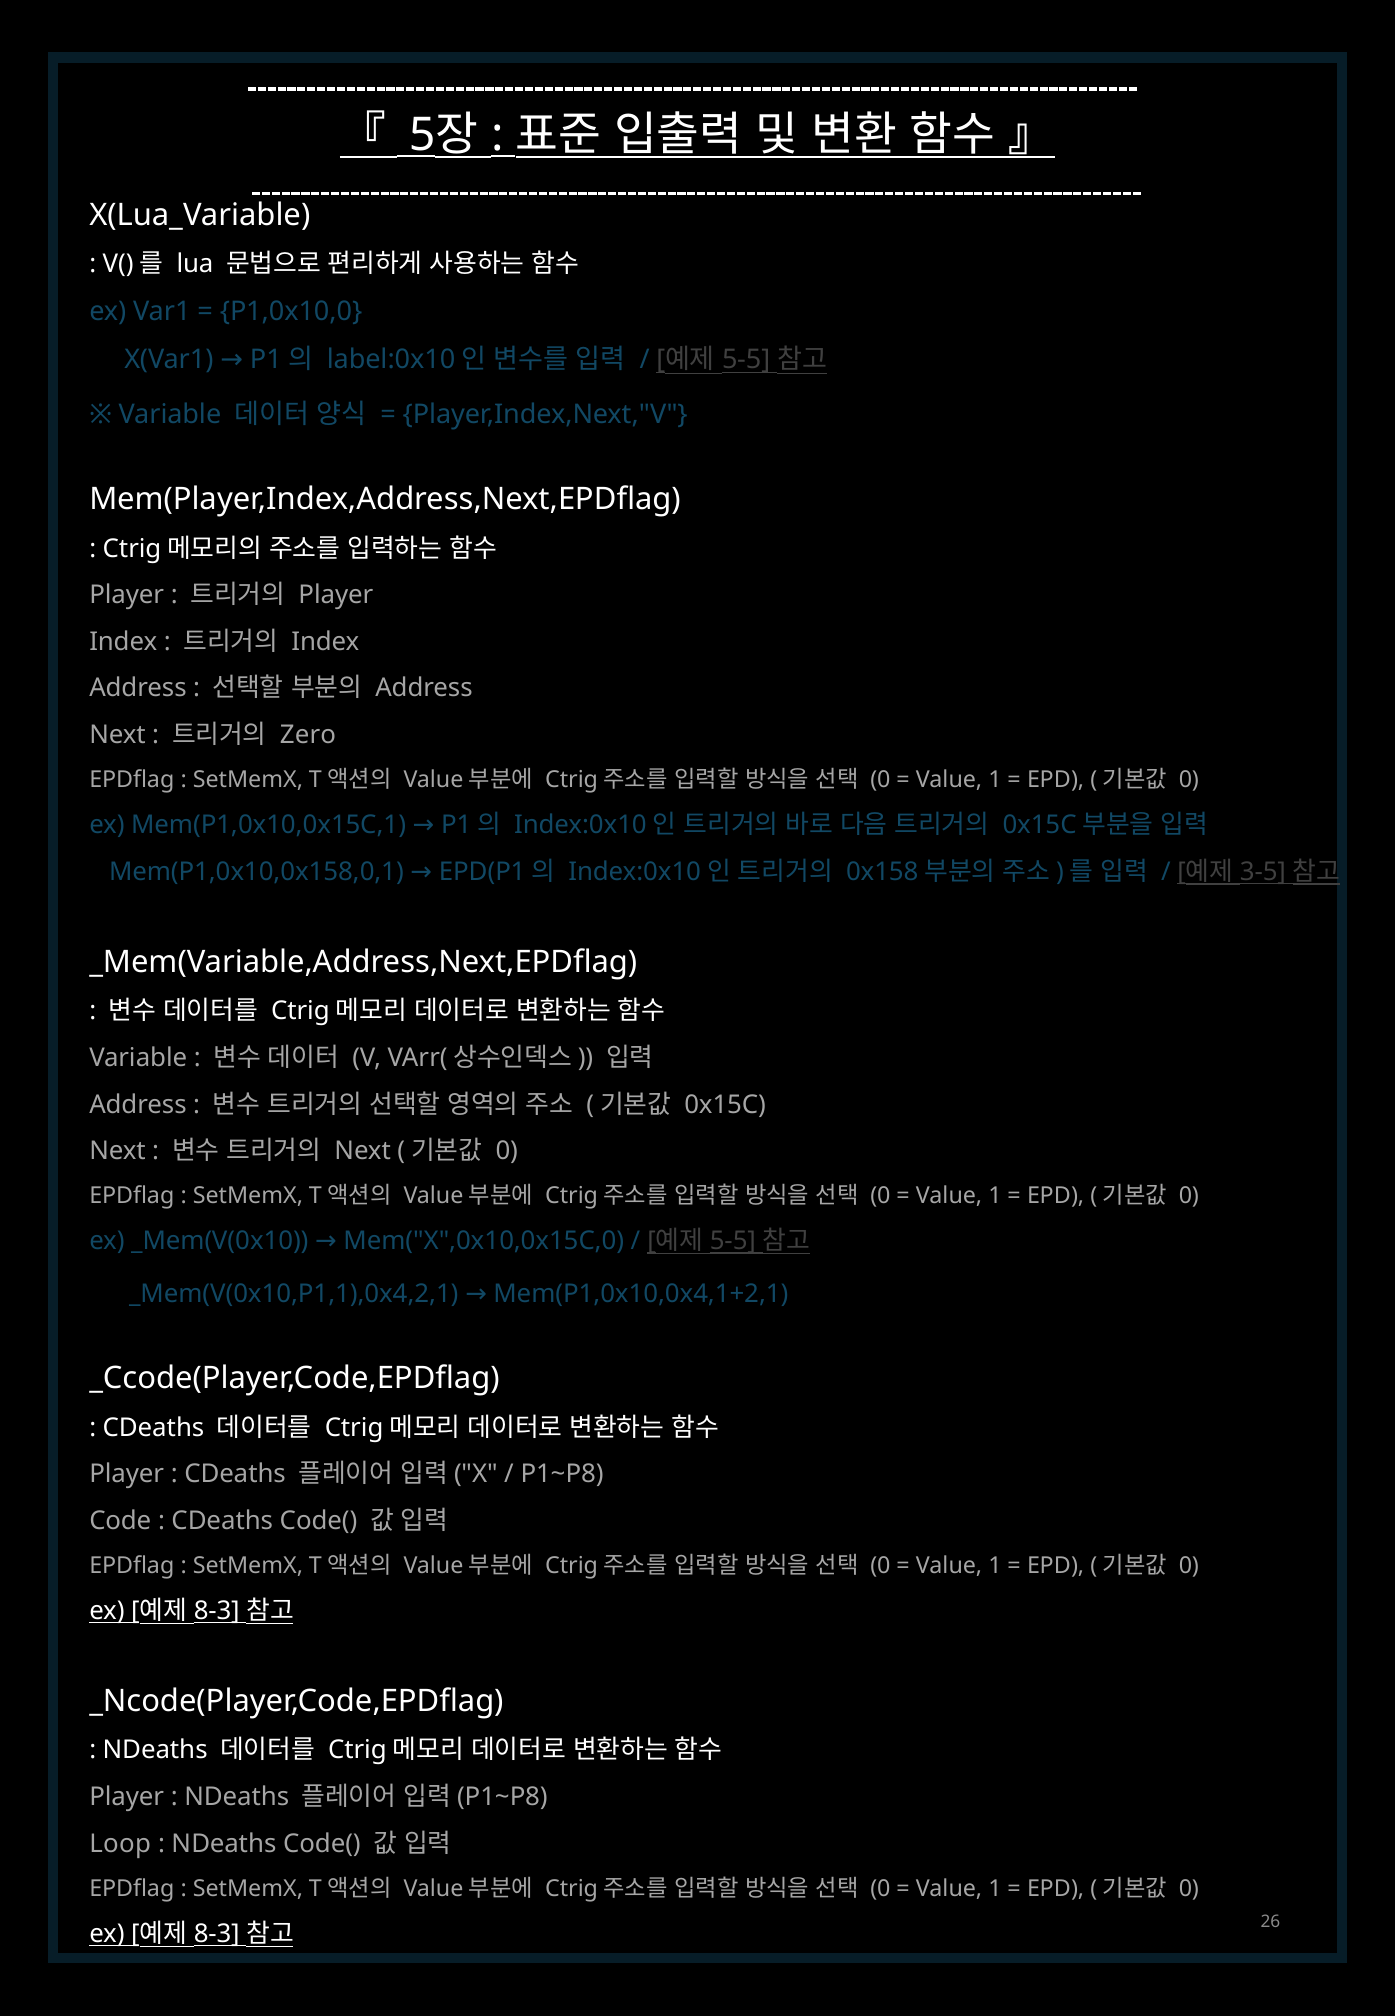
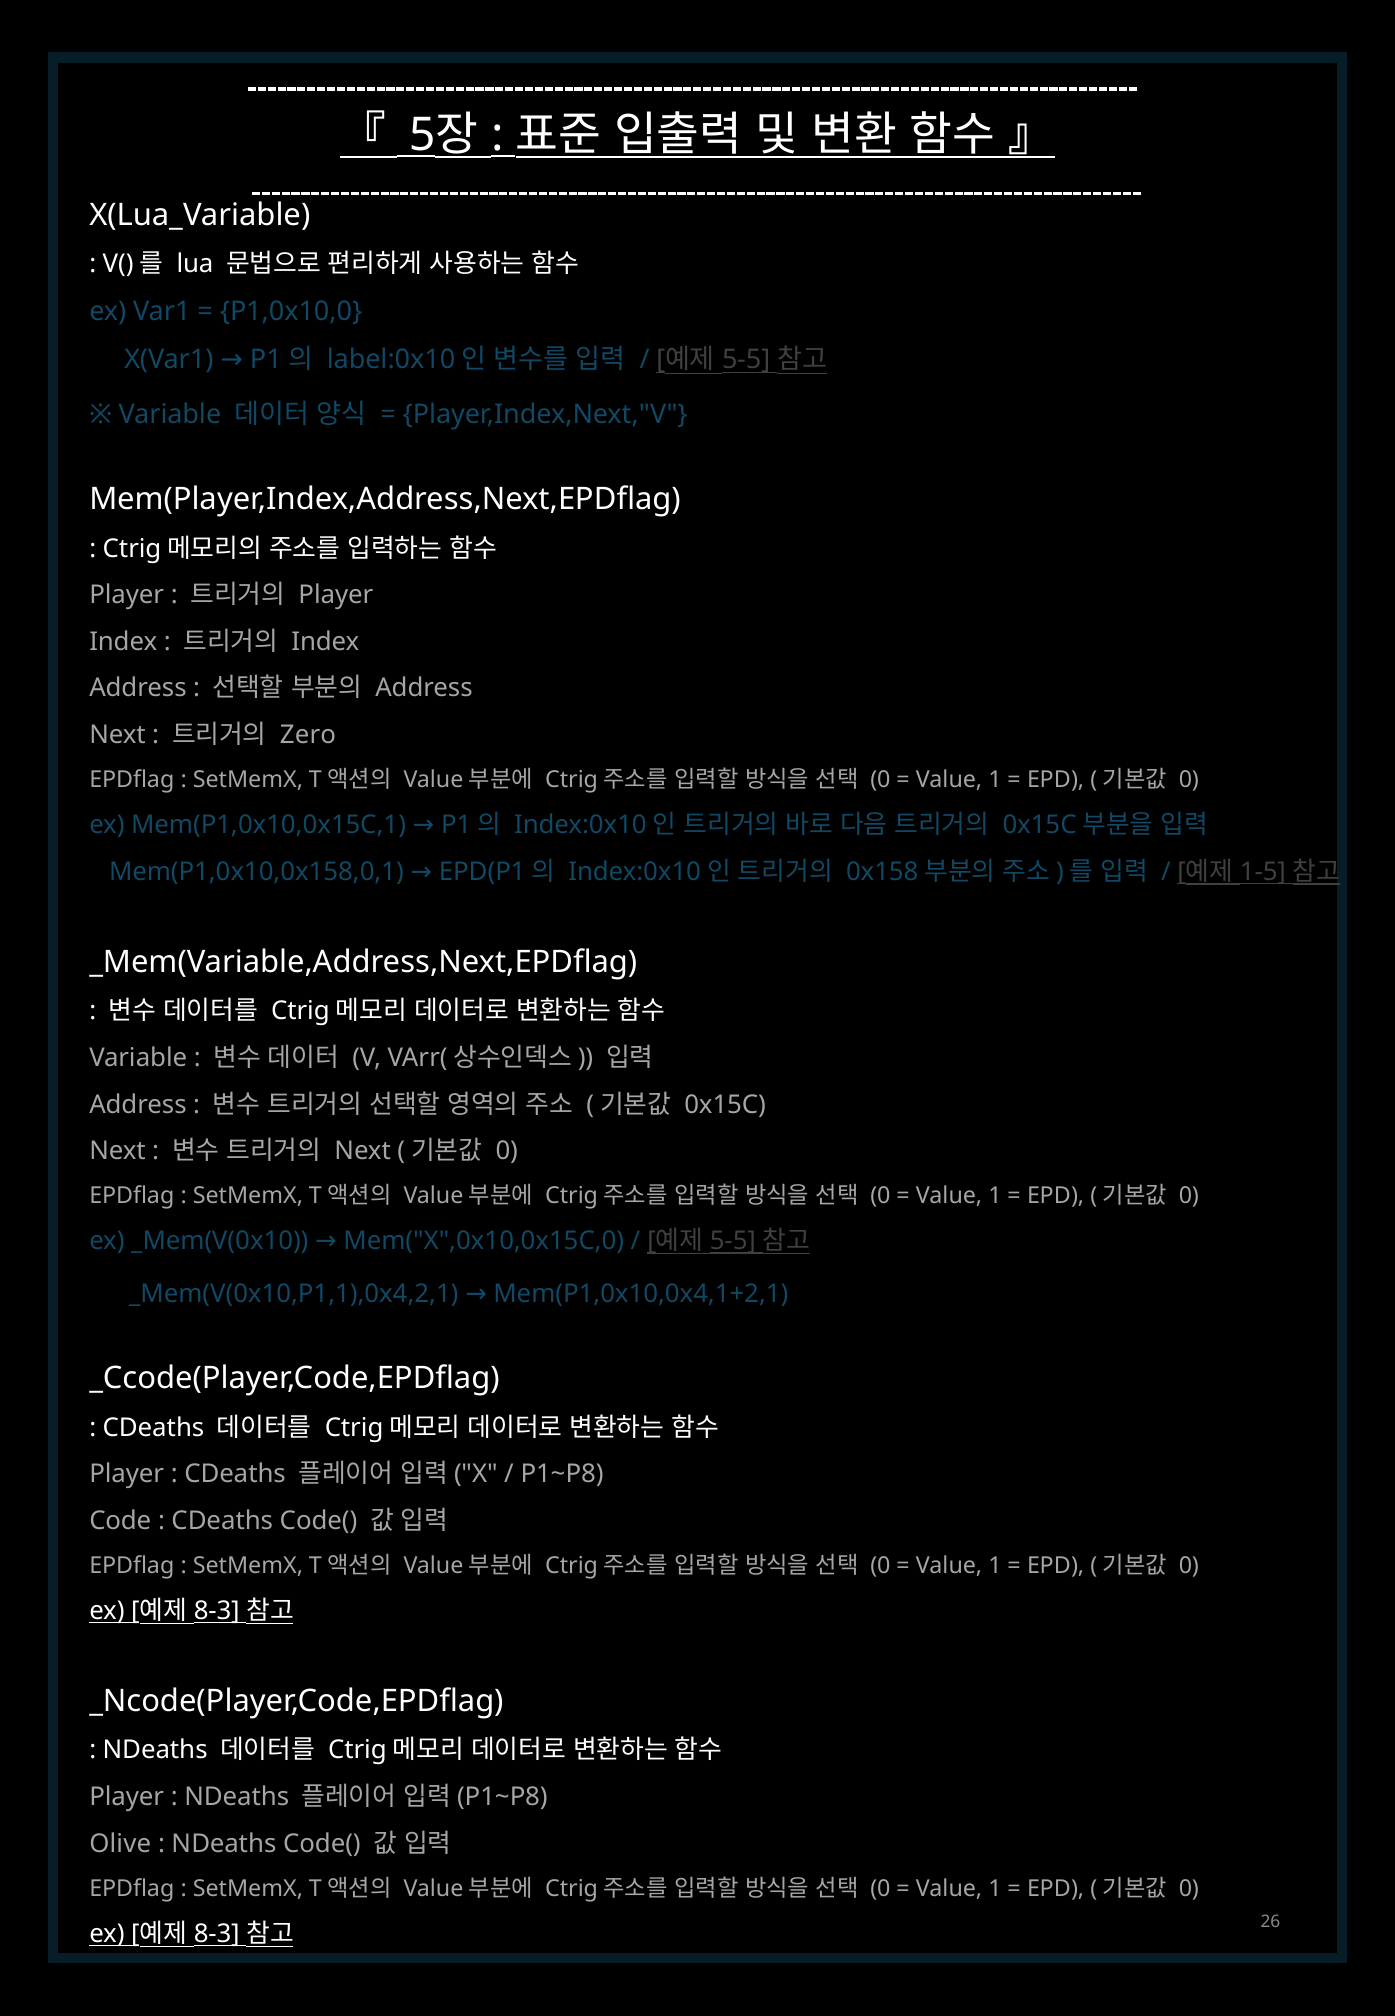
3-5: 3-5 -> 1-5
Loop: Loop -> Olive
